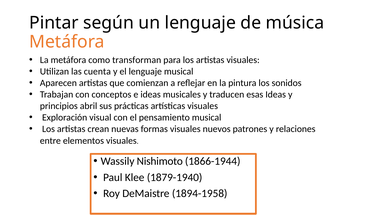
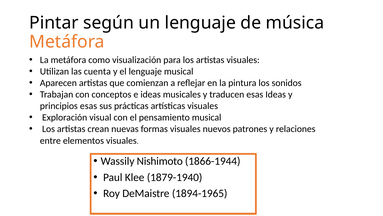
transforman: transforman -> visualización
principios abril: abril -> esas
1894-1958: 1894-1958 -> 1894-1965
